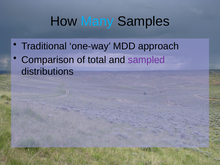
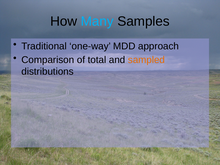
sampled colour: purple -> orange
